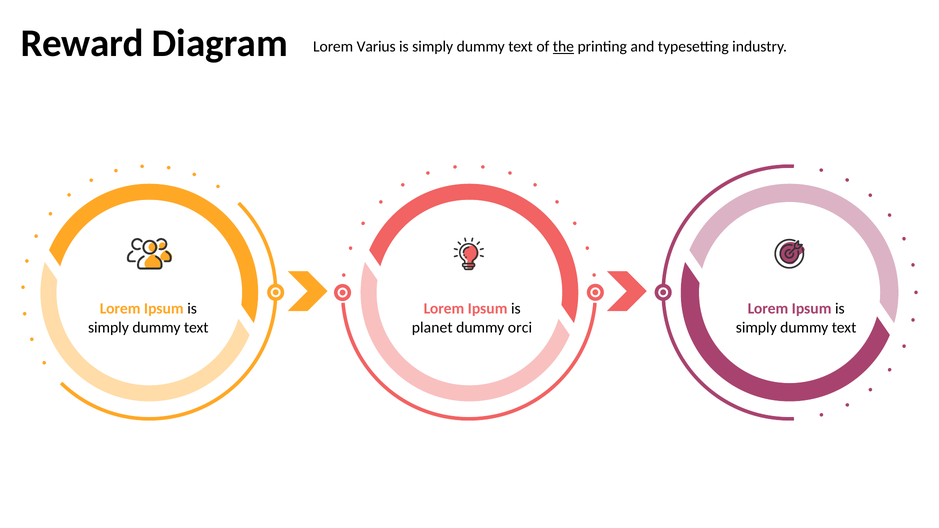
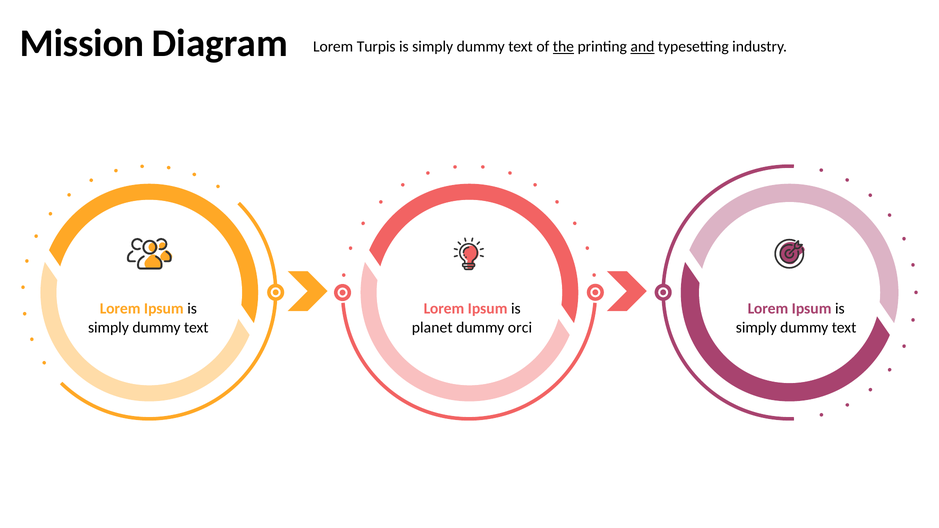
Reward: Reward -> Mission
Varius: Varius -> Turpis
and underline: none -> present
